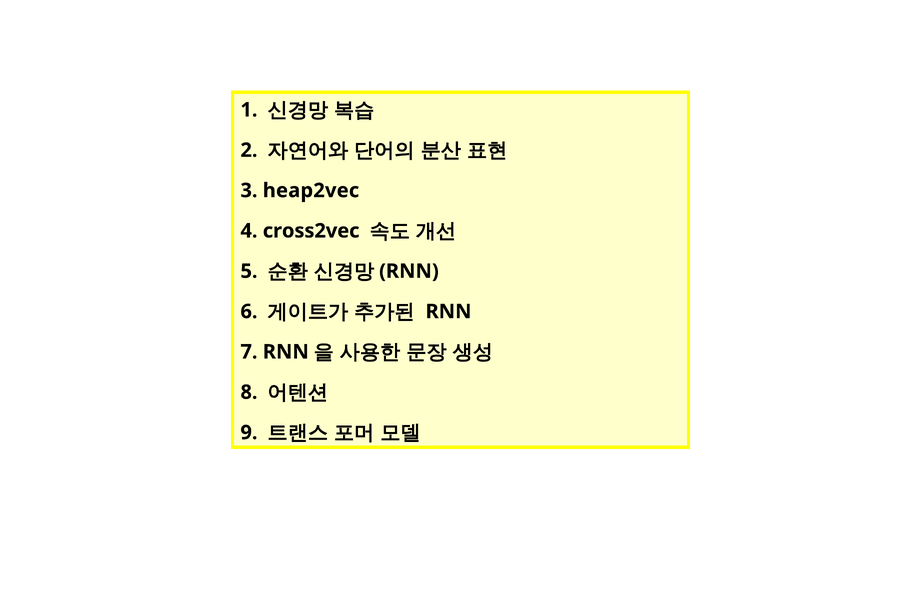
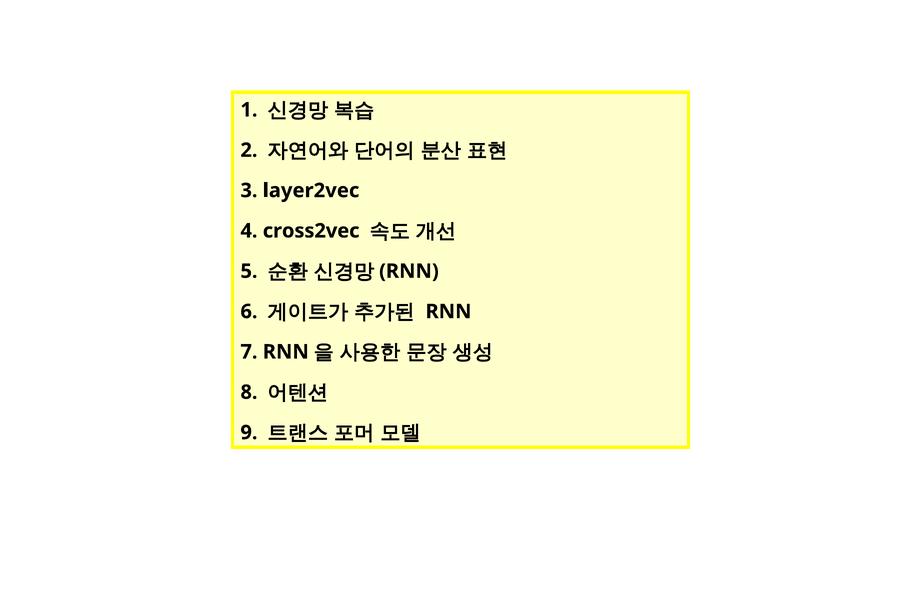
heap2vec: heap2vec -> layer2vec
